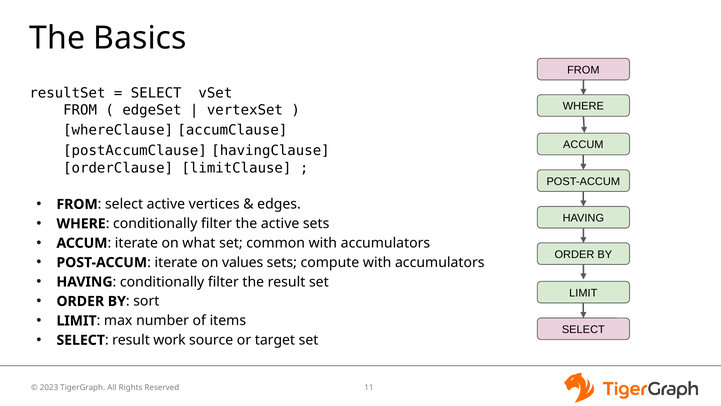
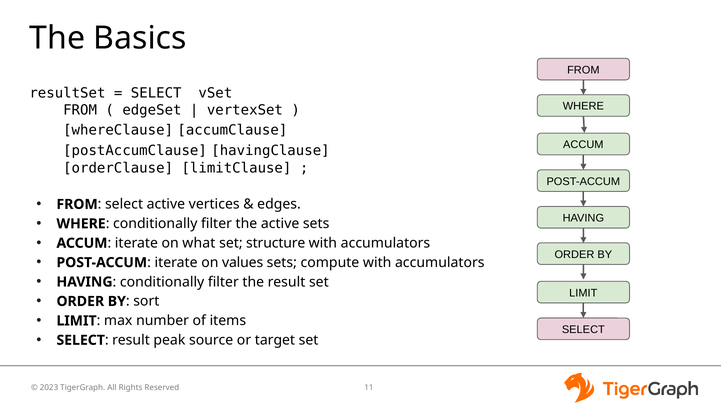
common: common -> structure
work: work -> peak
